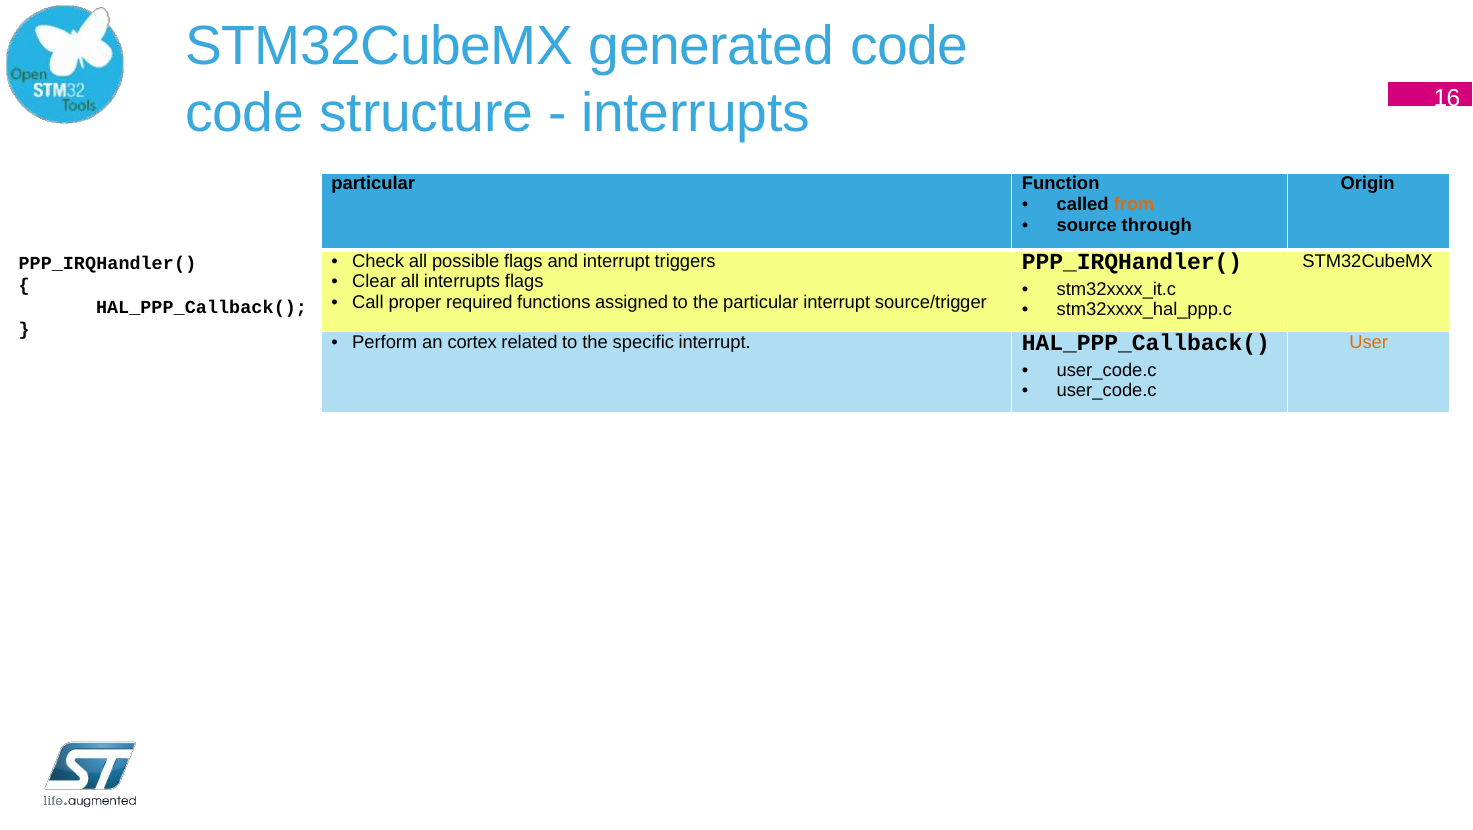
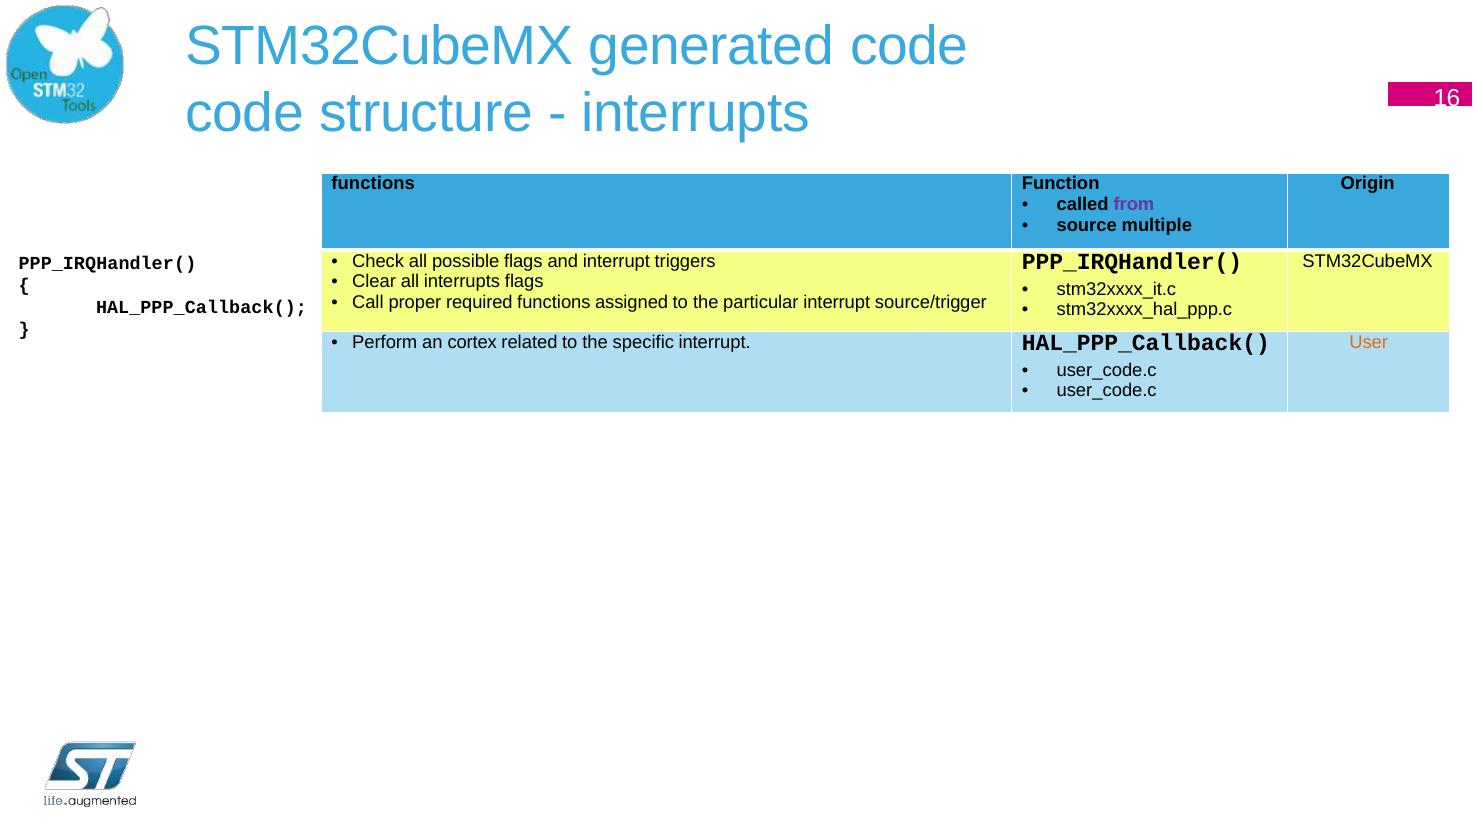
particular at (373, 183): particular -> functions
from colour: orange -> purple
through: through -> multiple
